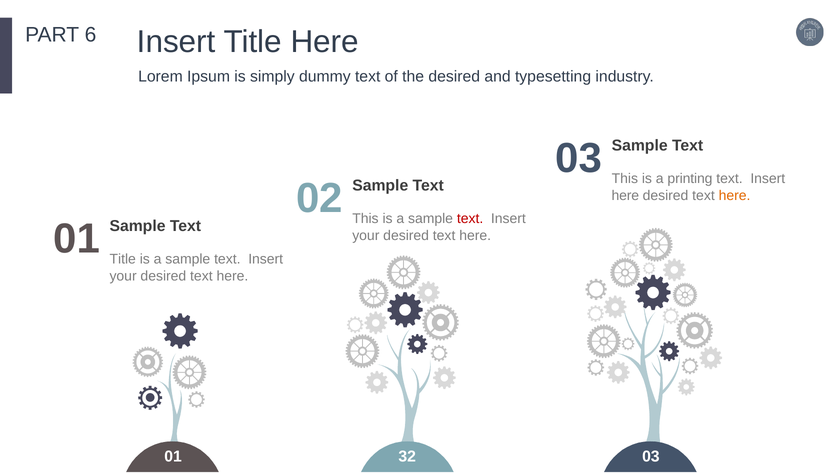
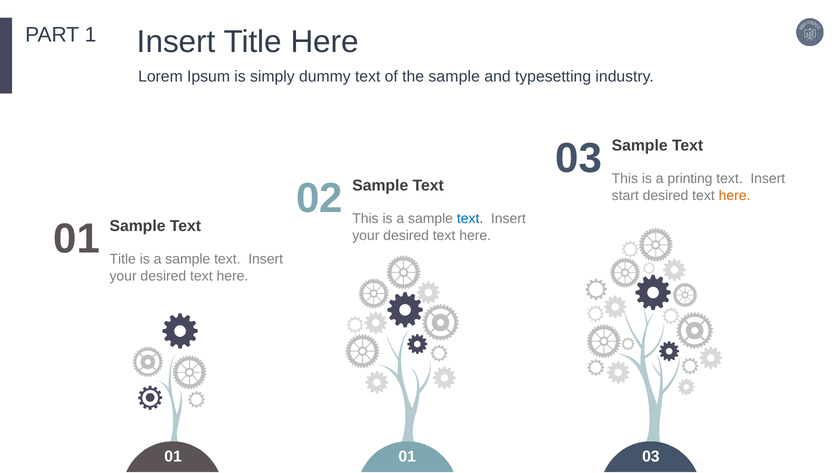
6: 6 -> 1
the desired: desired -> sample
here at (625, 195): here -> start
text at (470, 219) colour: red -> blue
01 32: 32 -> 01
